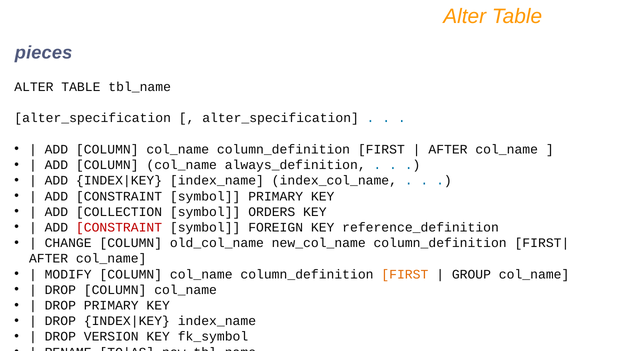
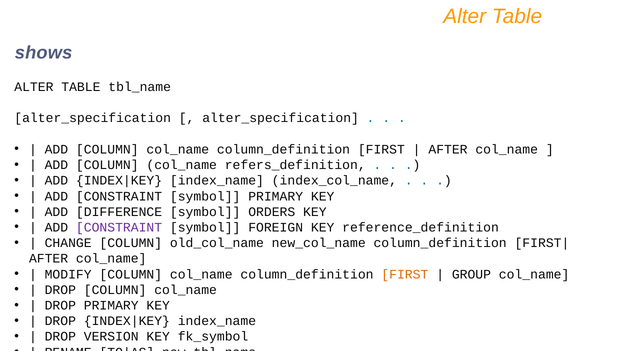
pieces: pieces -> shows
always_definition: always_definition -> refers_definition
COLLECTION: COLLECTION -> DIFFERENCE
CONSTRAINT at (119, 228) colour: red -> purple
